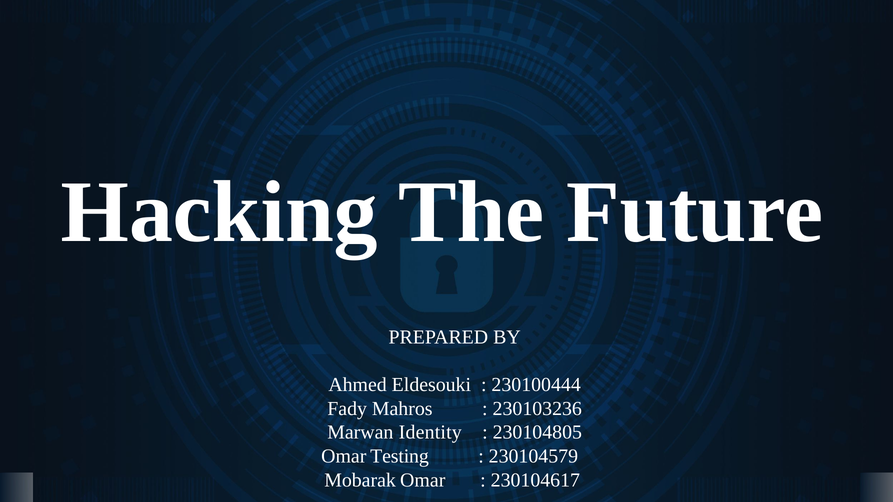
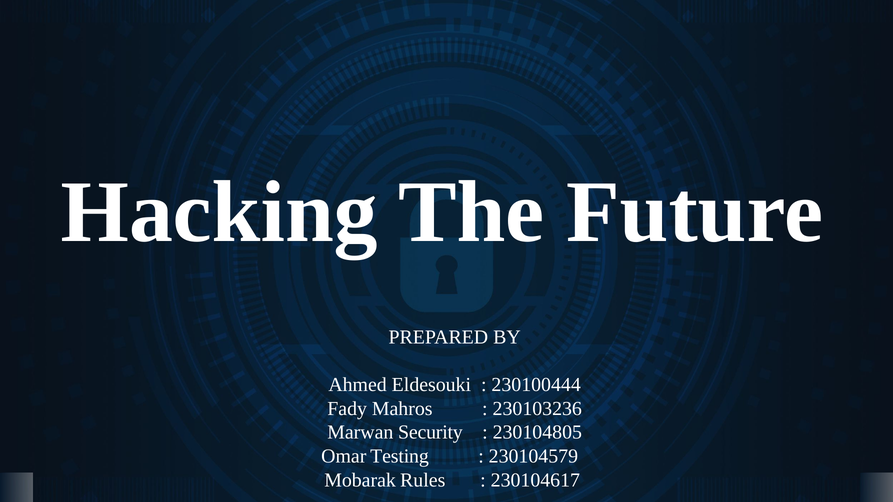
Identity: Identity -> Security
Mobarak Omar: Omar -> Rules
